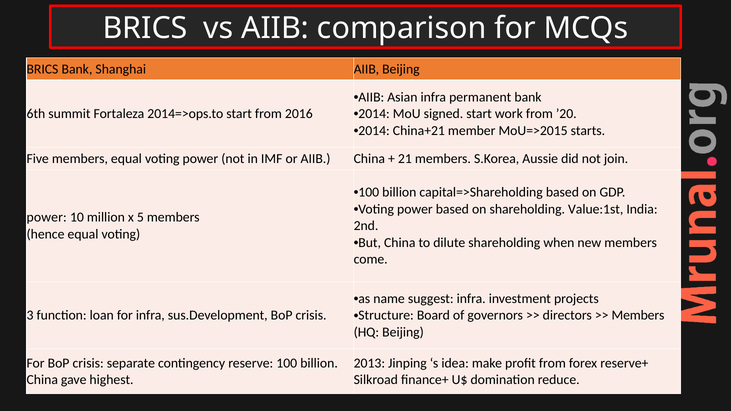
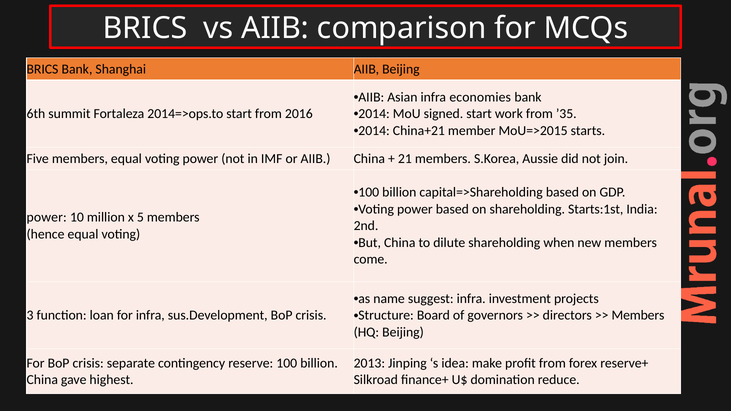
permanent: permanent -> economies
’20: ’20 -> ’35
Value:1st: Value:1st -> Starts:1st
